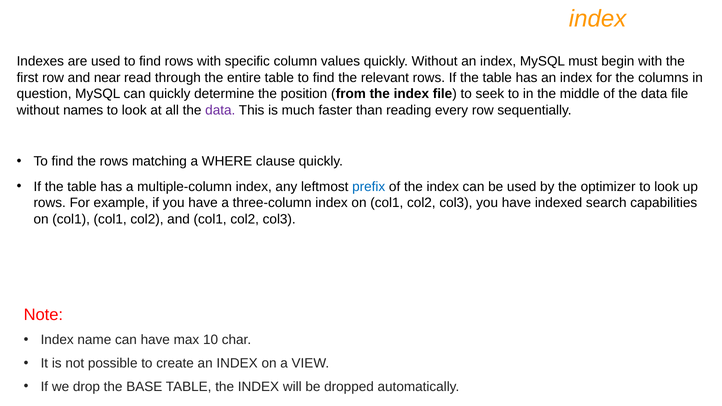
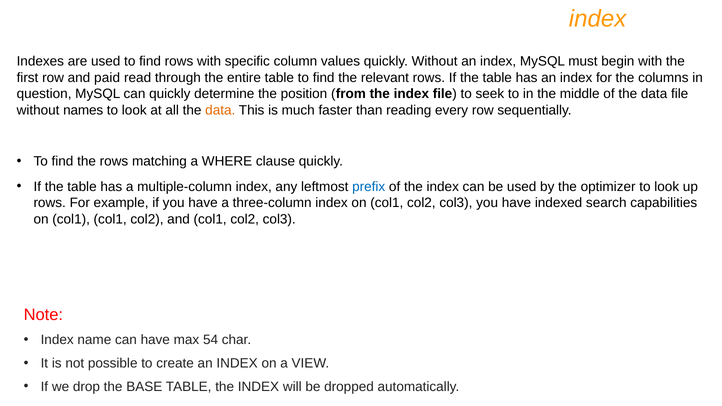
near: near -> paid
data at (220, 110) colour: purple -> orange
10: 10 -> 54
